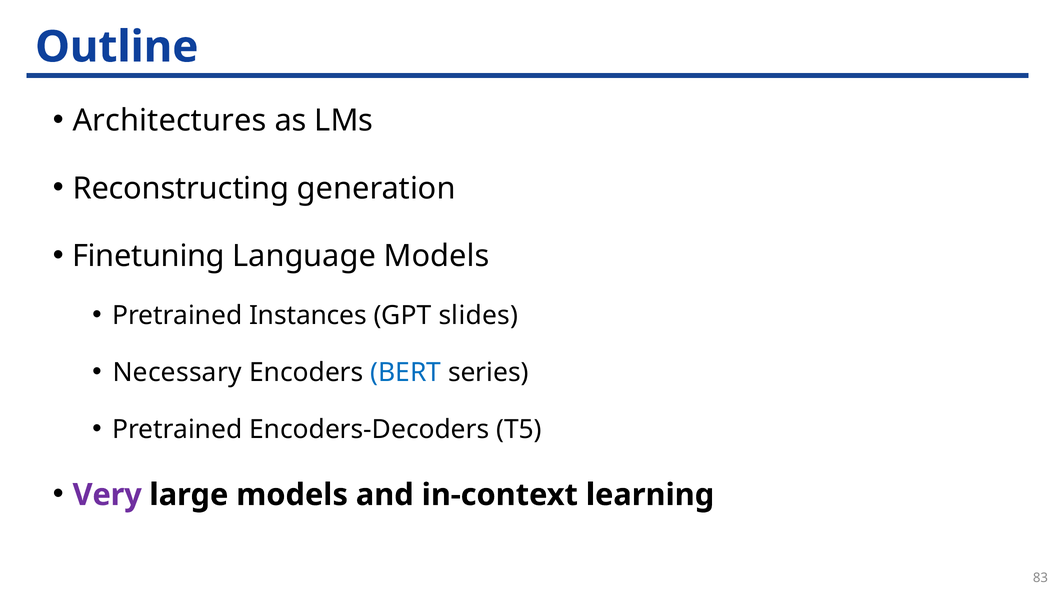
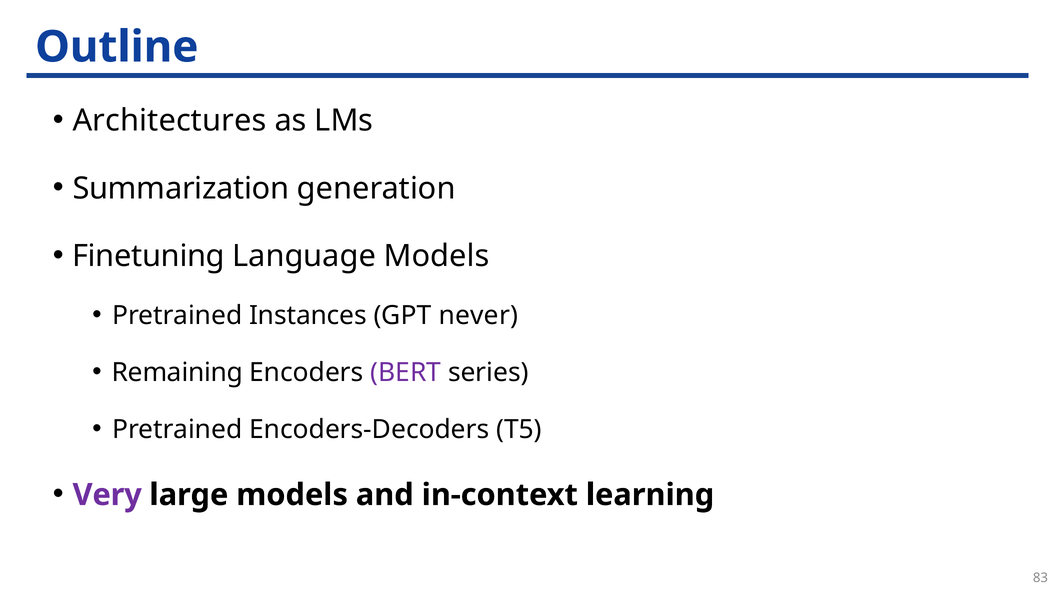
Reconstructing: Reconstructing -> Summarization
slides: slides -> never
Necessary: Necessary -> Remaining
BERT colour: blue -> purple
